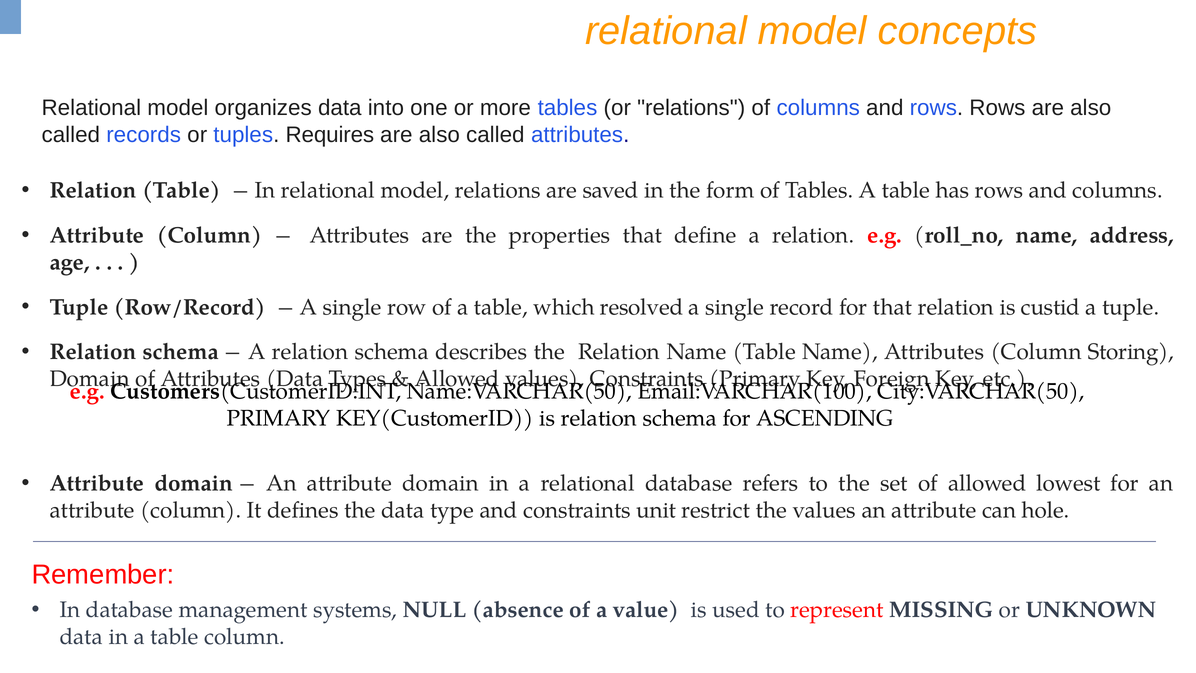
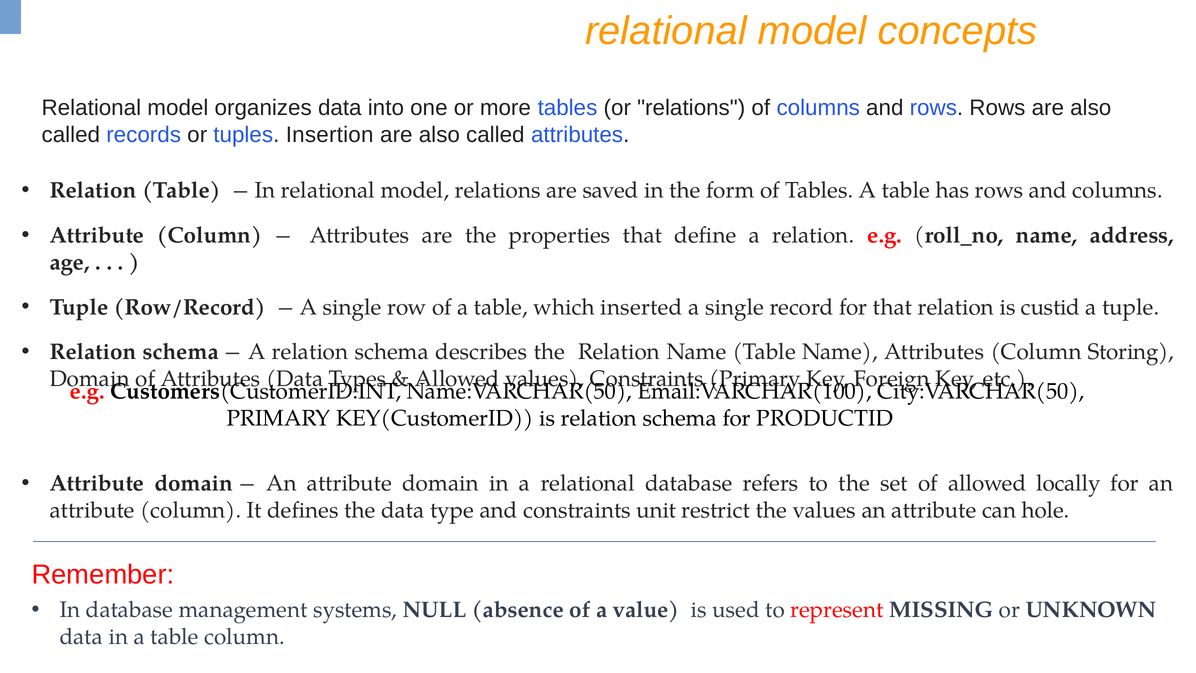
Requires: Requires -> Insertion
resolved: resolved -> inserted
ASCENDING: ASCENDING -> PRODUCTID
lowest: lowest -> locally
